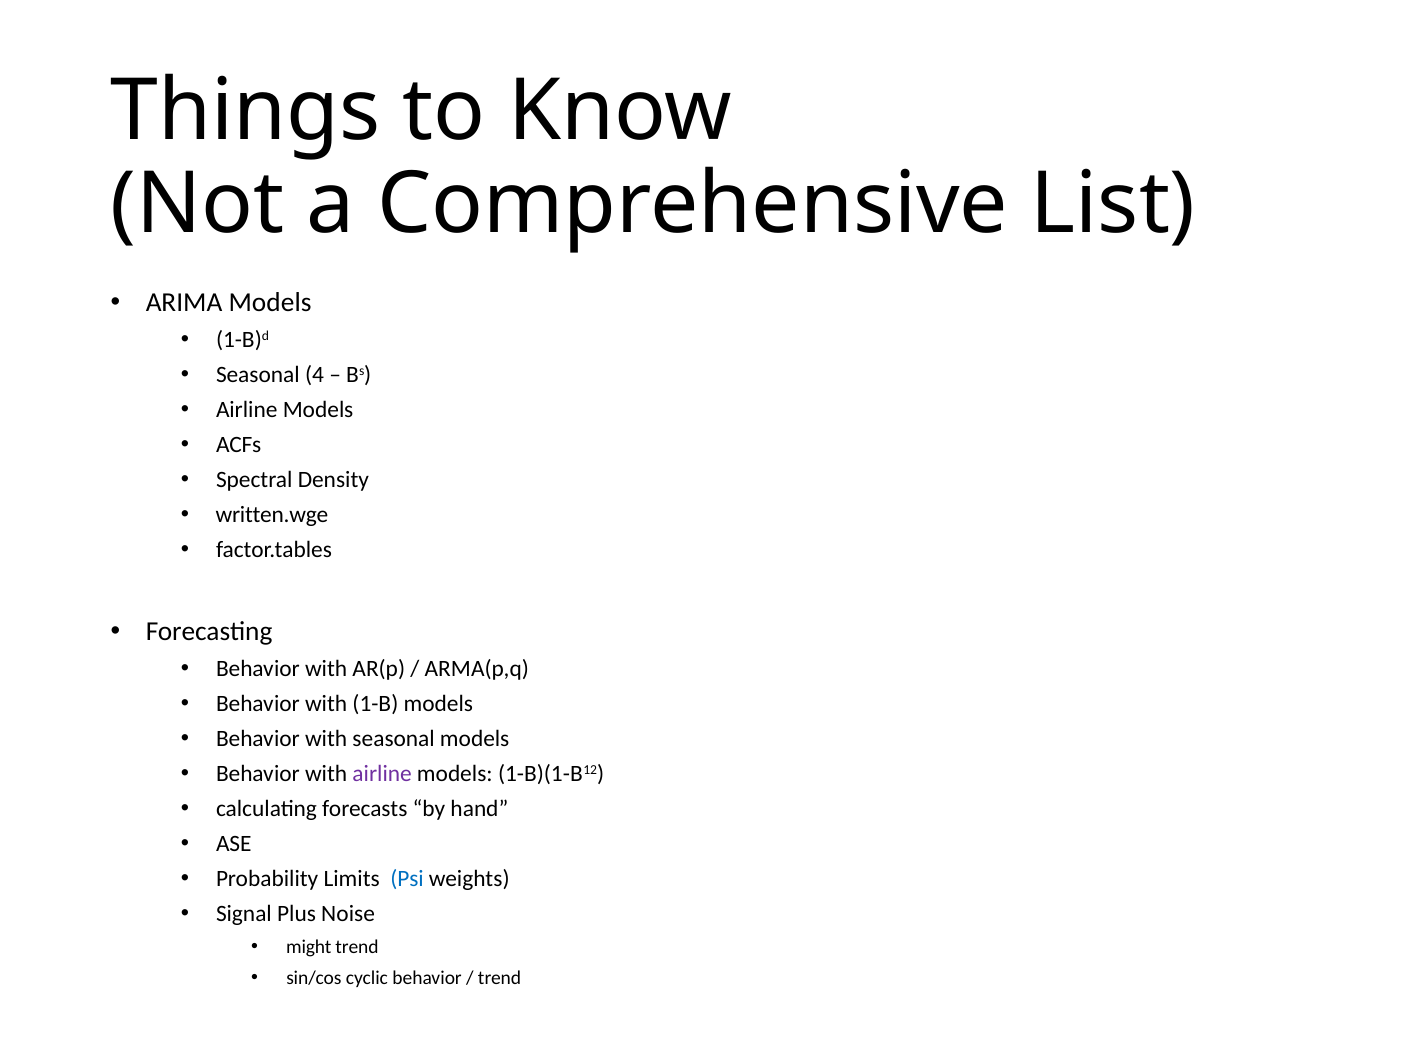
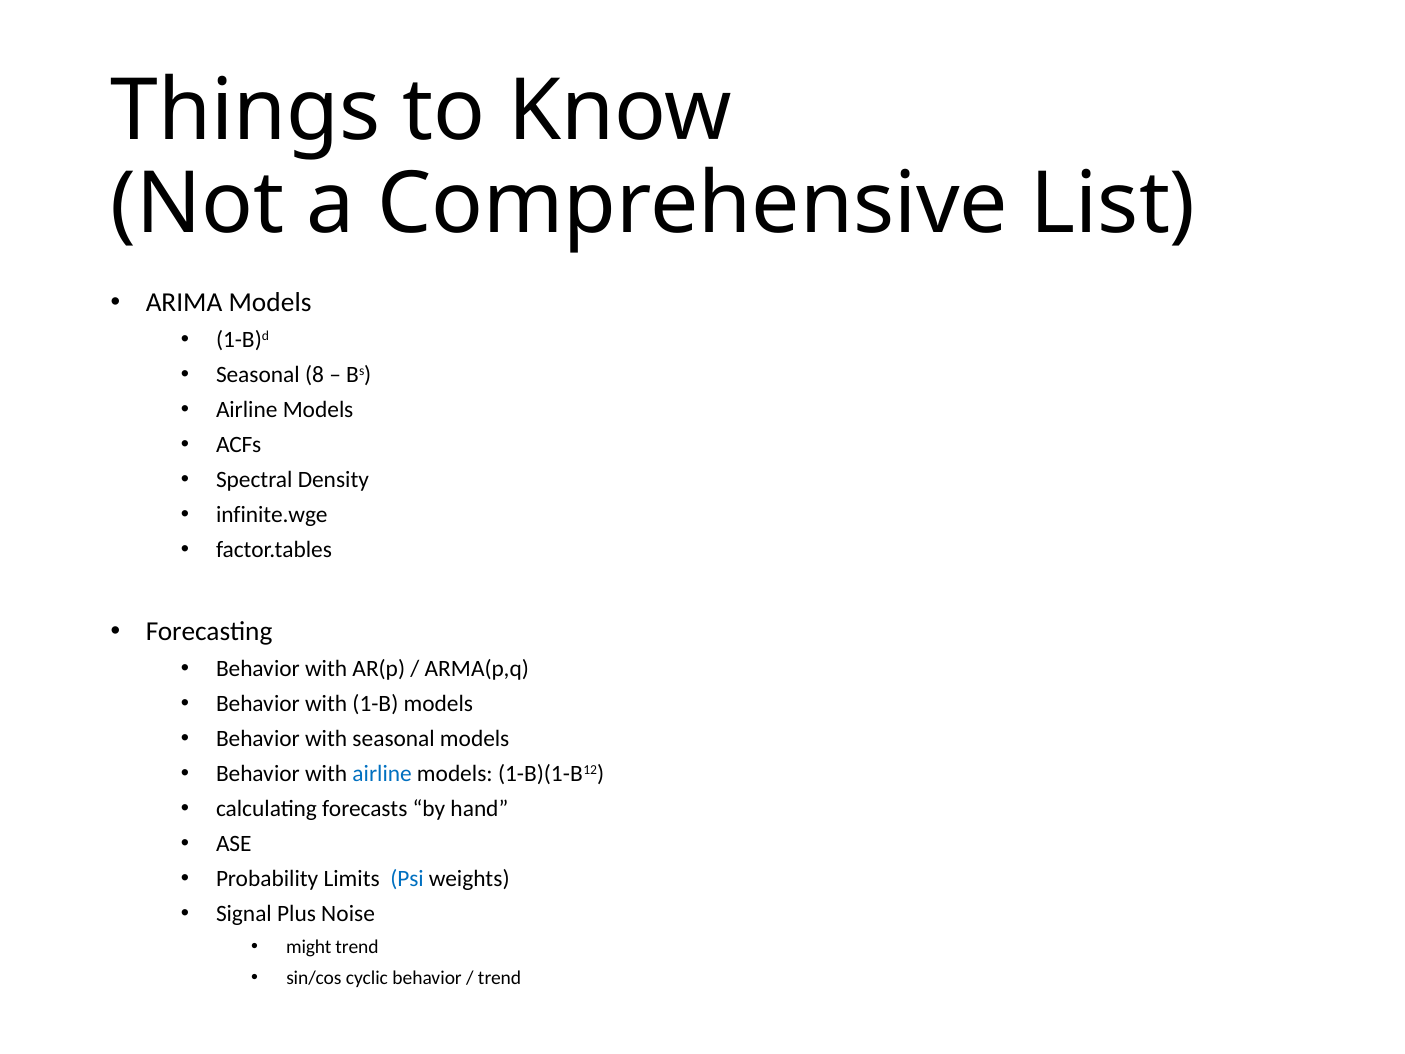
4: 4 -> 8
written.wge: written.wge -> infinite.wge
airline at (382, 774) colour: purple -> blue
